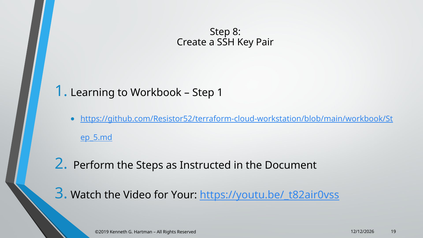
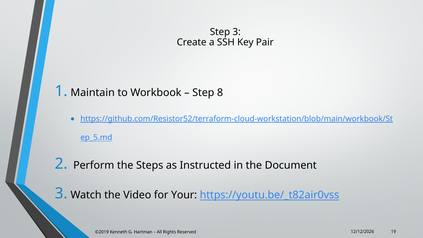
Step 8: 8 -> 3
Learning: Learning -> Maintain
Step 1: 1 -> 8
